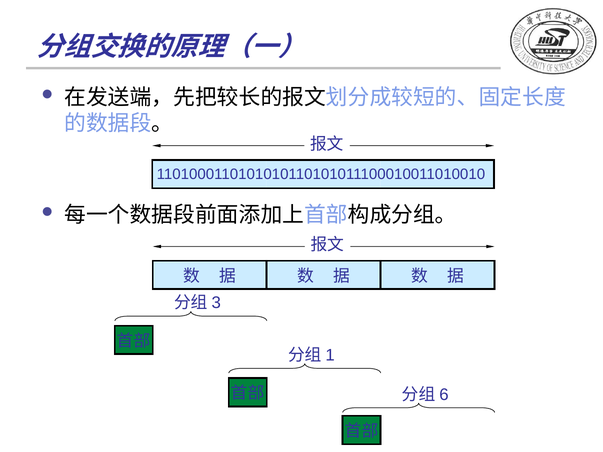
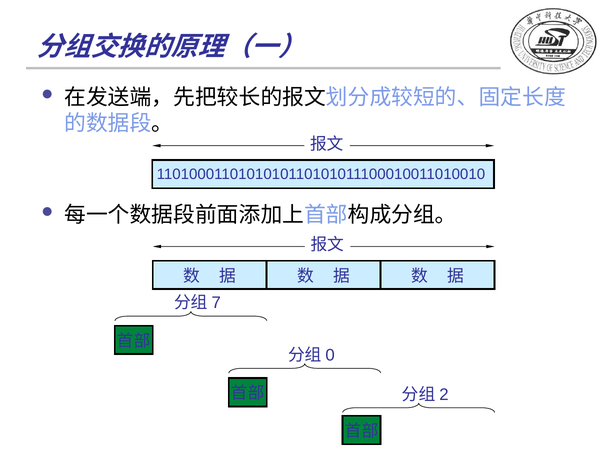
3: 3 -> 7
1: 1 -> 0
6: 6 -> 2
